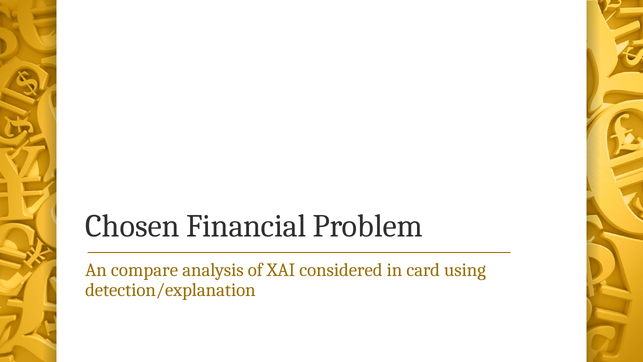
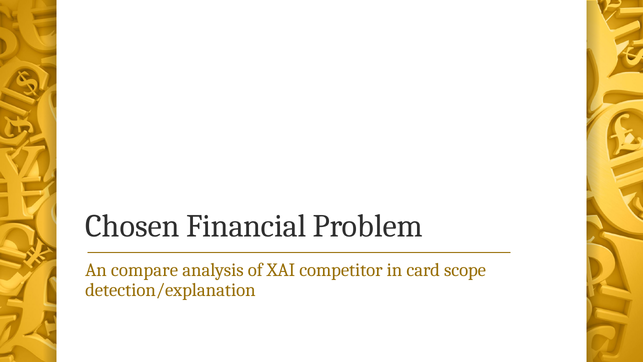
considered: considered -> competitor
using: using -> scope
